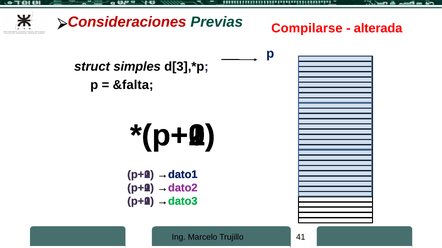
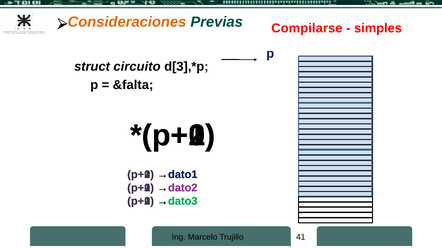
Consideraciones colour: red -> orange
alterada: alterada -> simples
simples: simples -> circuito
